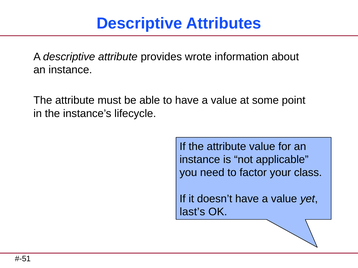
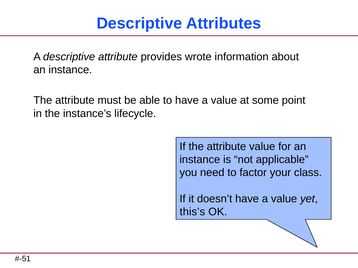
last’s: last’s -> this’s
